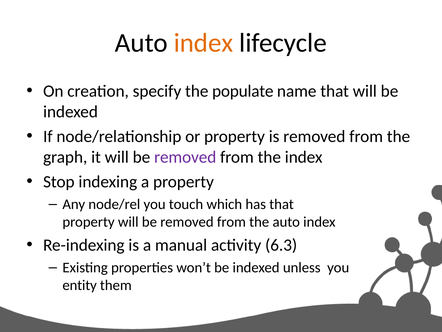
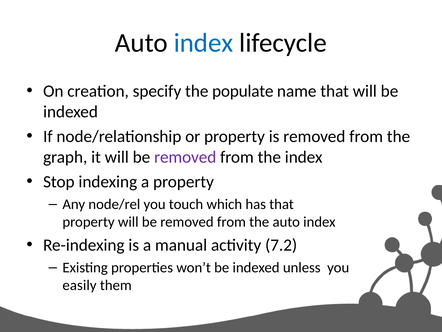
index at (203, 43) colour: orange -> blue
6.3: 6.3 -> 7.2
entity: entity -> easily
